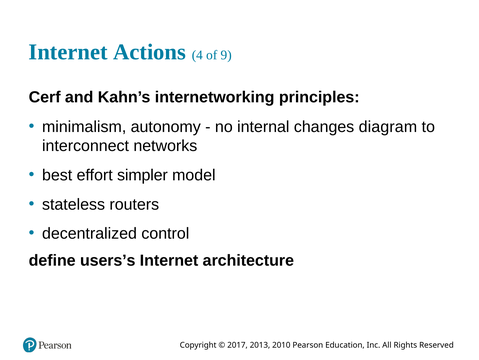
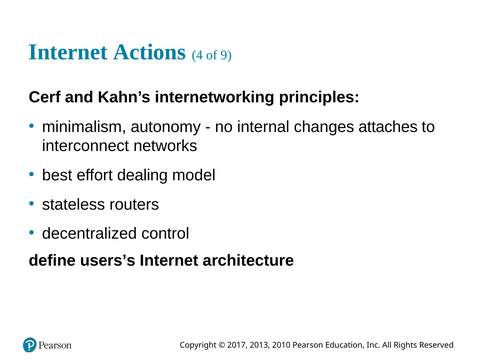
diagram: diagram -> attaches
simpler: simpler -> dealing
